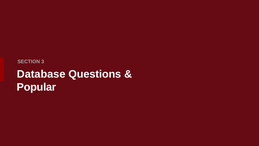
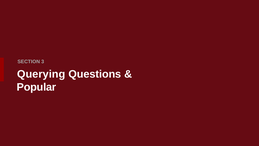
Database: Database -> Querying
